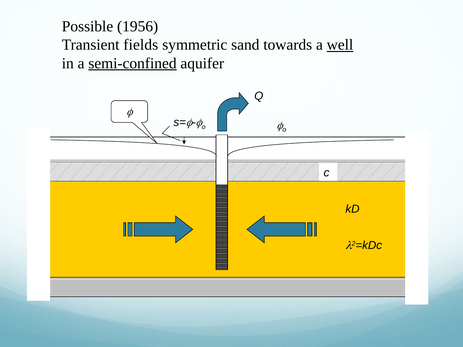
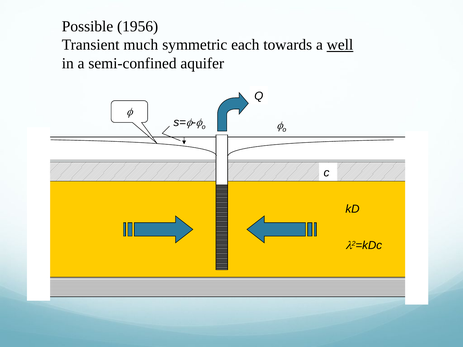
fields: fields -> much
sand: sand -> each
semi-confined underline: present -> none
